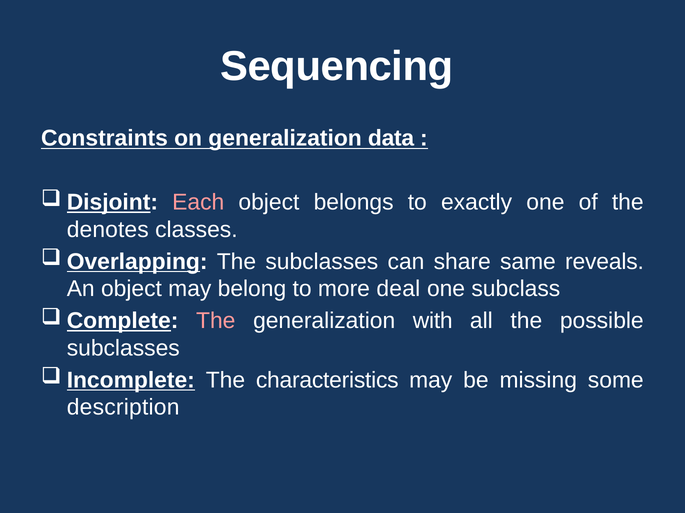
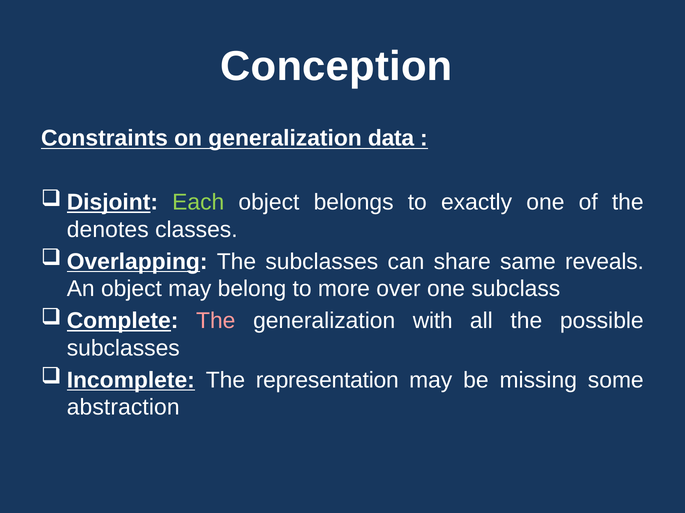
Sequencing: Sequencing -> Conception
Each colour: pink -> light green
deal: deal -> over
characteristics: characteristics -> representation
description: description -> abstraction
